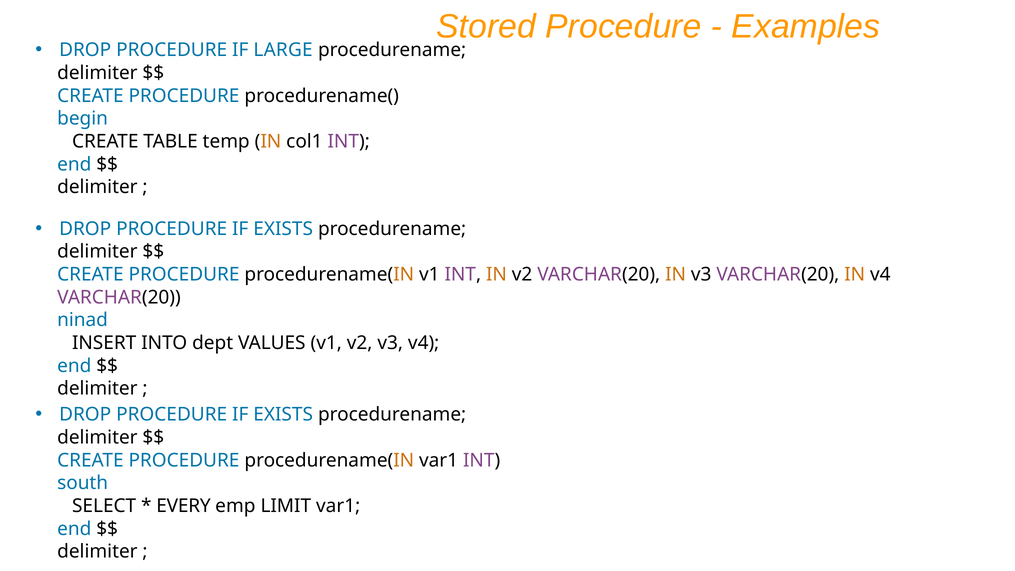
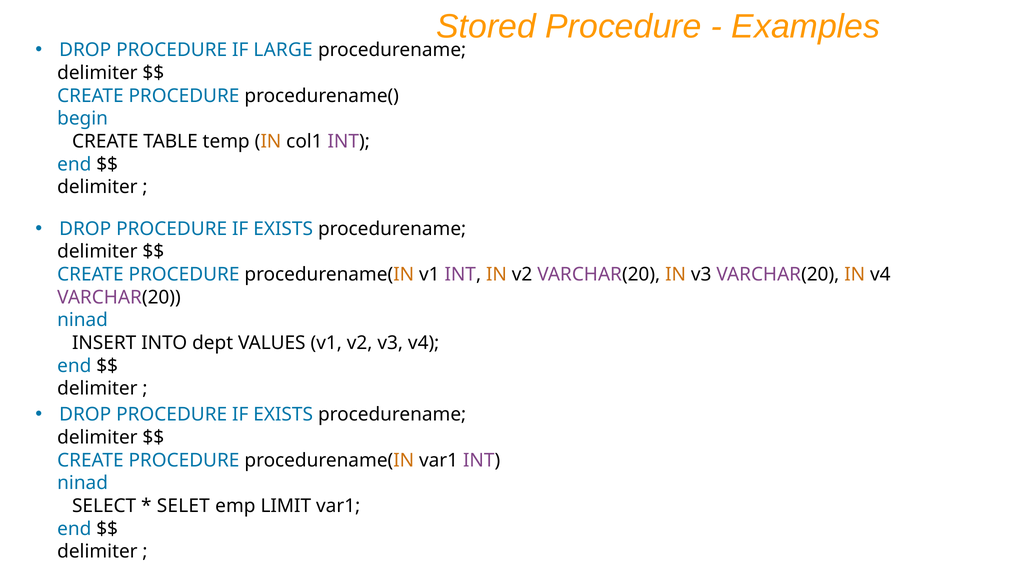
south at (83, 483): south -> ninad
EVERY: EVERY -> SELET
